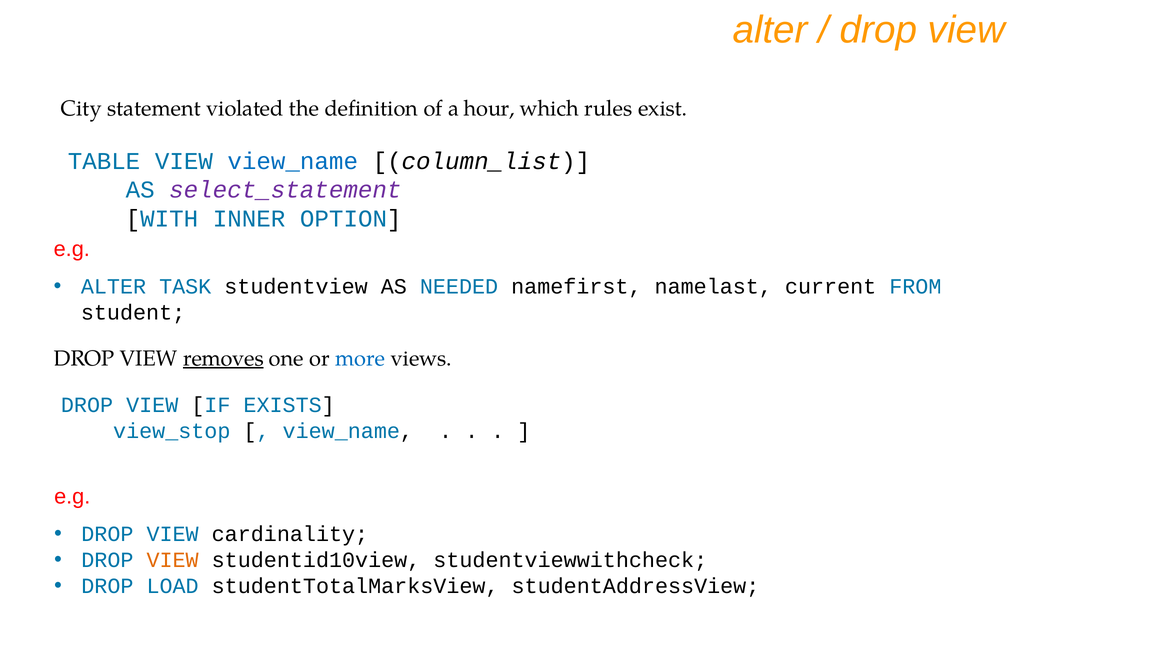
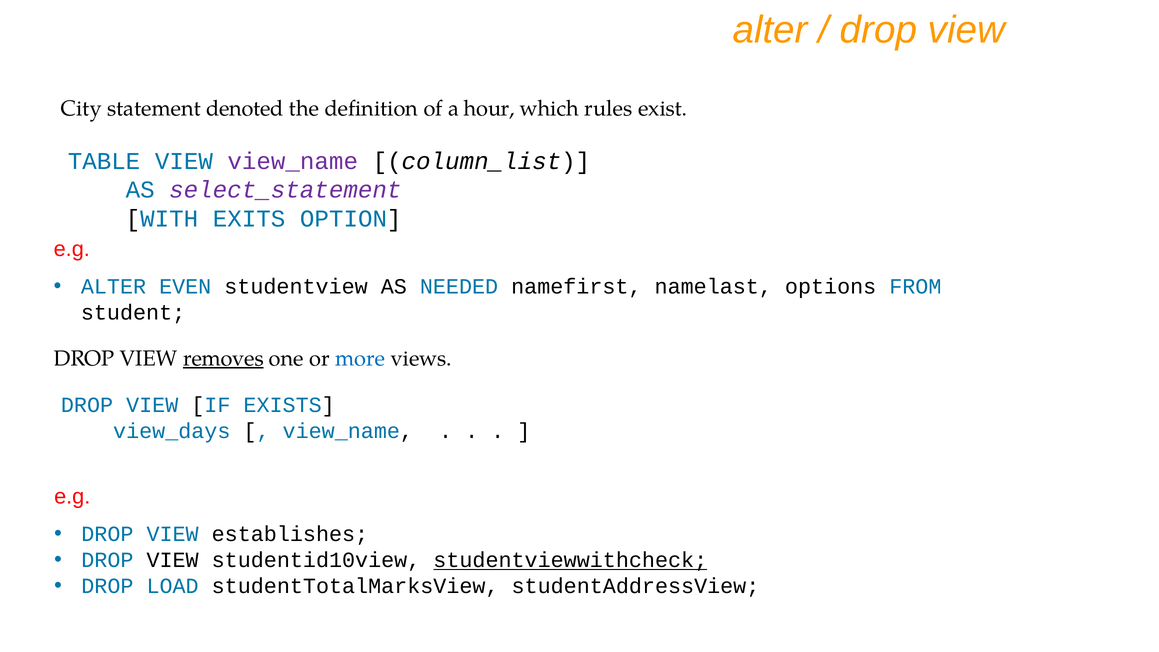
violated: violated -> denoted
view_name at (293, 161) colour: blue -> purple
INNER: INNER -> EXITS
TASK: TASK -> EVEN
current: current -> options
view_stop: view_stop -> view_days
cardinality: cardinality -> establishes
VIEW at (173, 560) colour: orange -> black
studentviewwithcheck underline: none -> present
